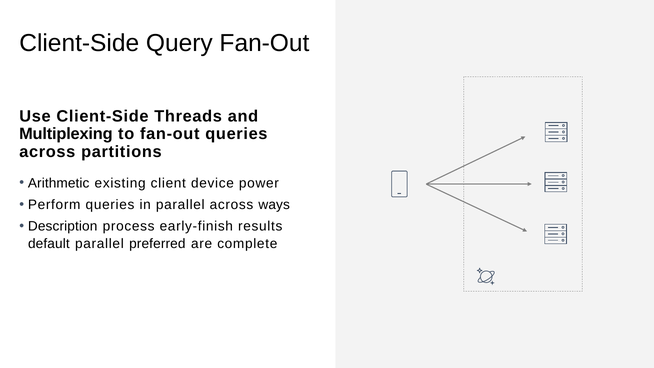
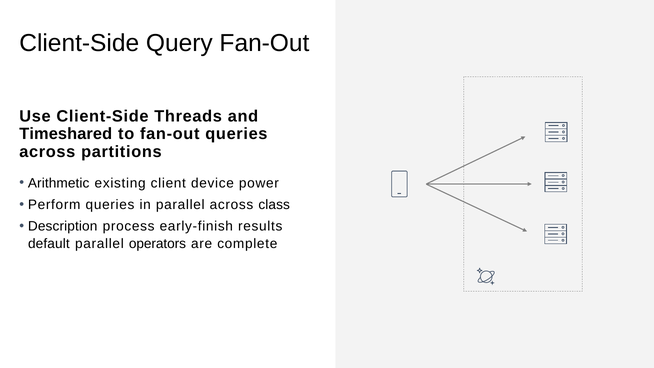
Multiplexing: Multiplexing -> Timeshared
ways: ways -> class
preferred: preferred -> operators
